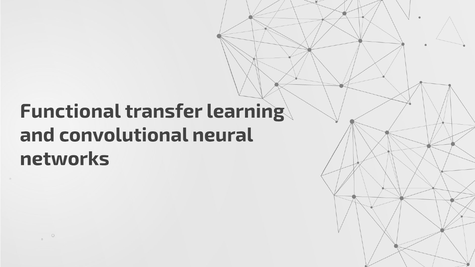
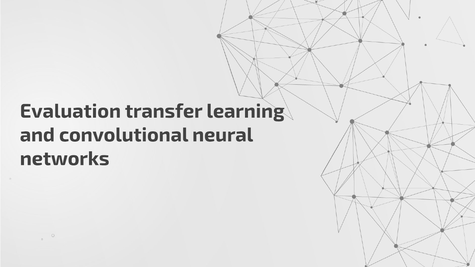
Functional: Functional -> Evaluation
